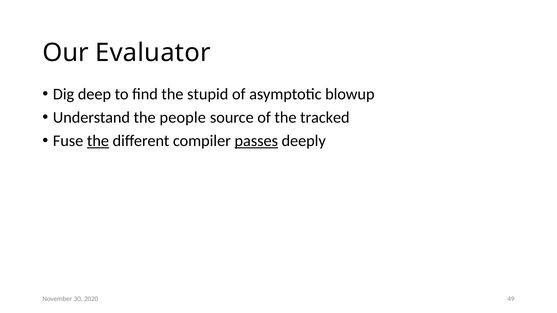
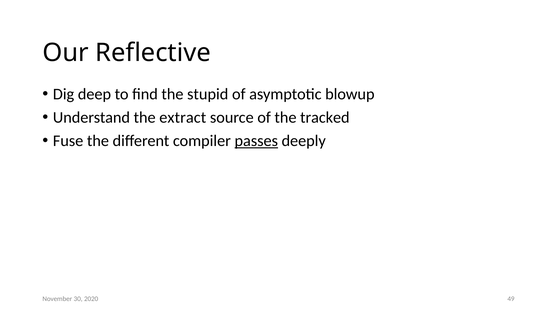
Evaluator: Evaluator -> Reflective
people: people -> extract
the at (98, 141) underline: present -> none
